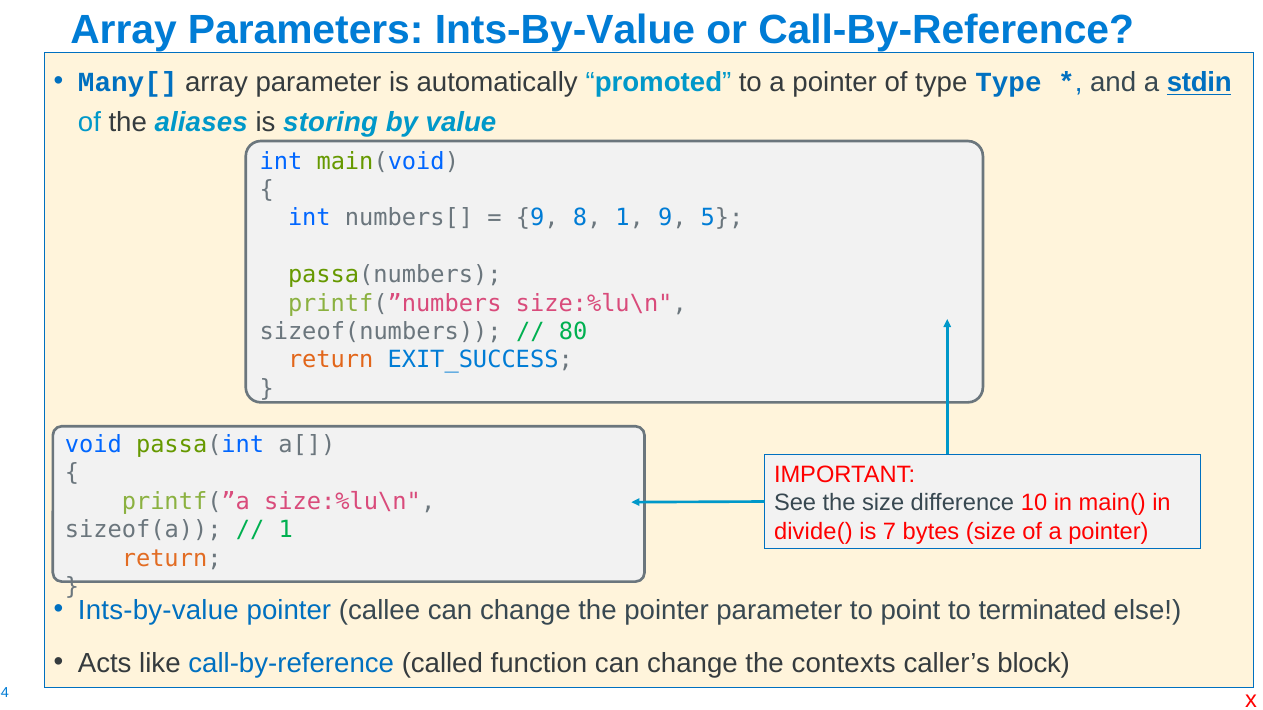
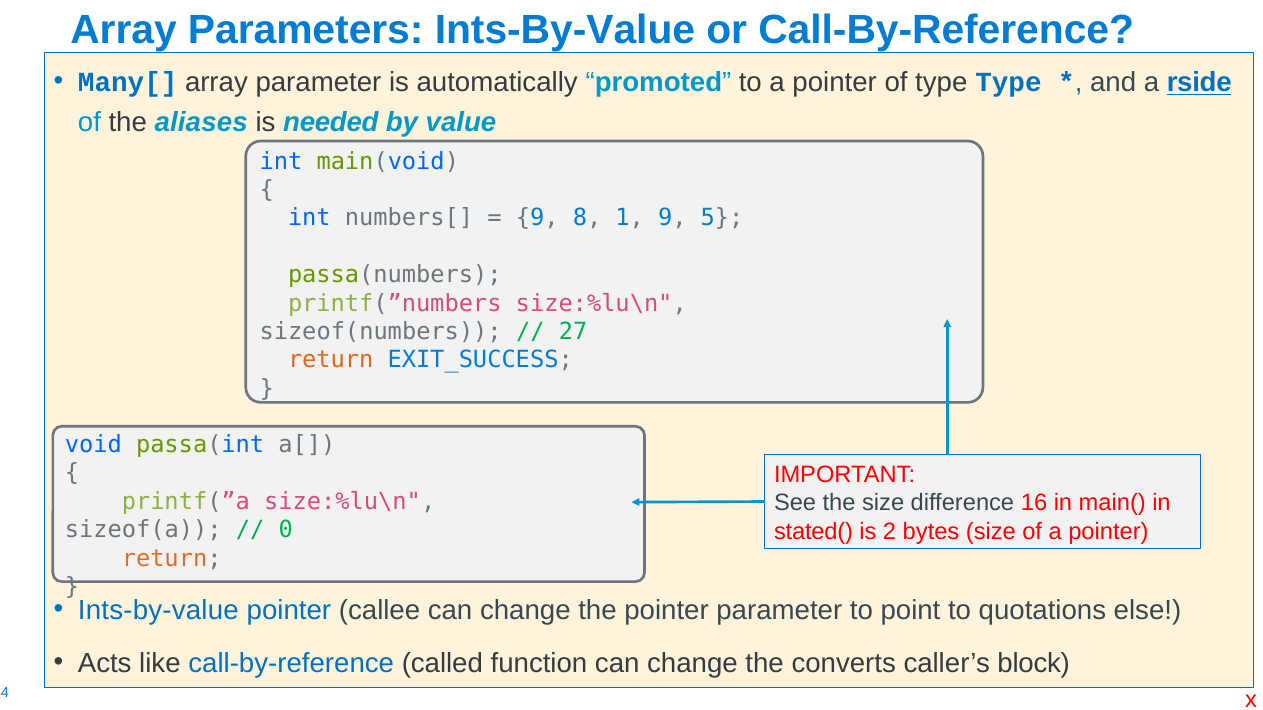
stdin: stdin -> rside
storing: storing -> needed
80: 80 -> 27
10: 10 -> 16
1 at (286, 530): 1 -> 0
divide(: divide( -> stated(
7: 7 -> 2
terminated: terminated -> quotations
contexts: contexts -> converts
